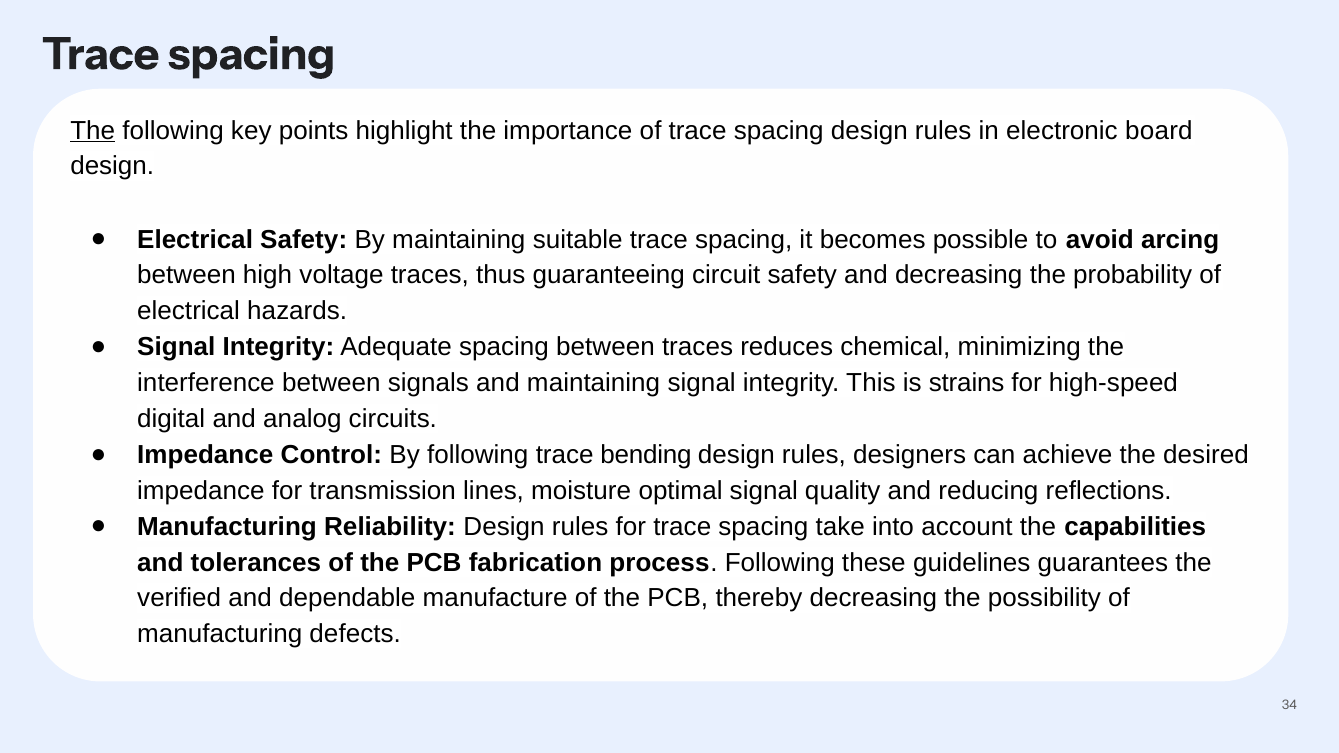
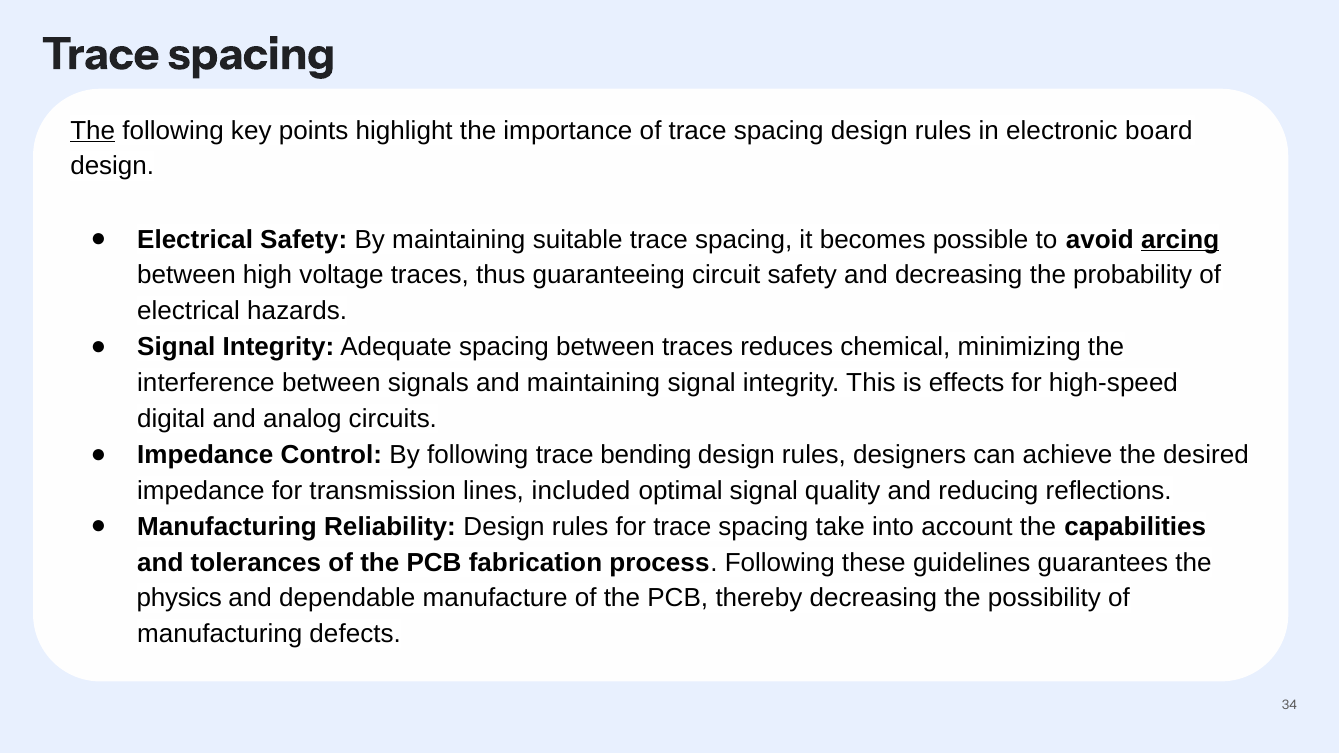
arcing underline: none -> present
strains: strains -> effects
moisture: moisture -> included
verified: verified -> physics
